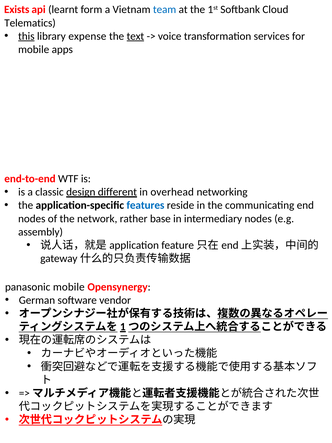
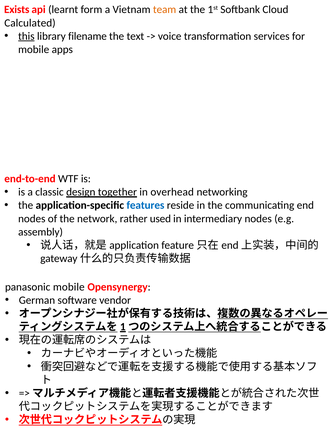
team colour: blue -> orange
Telematics: Telematics -> Calculated
expense: expense -> filename
text underline: present -> none
different: different -> together
base: base -> used
